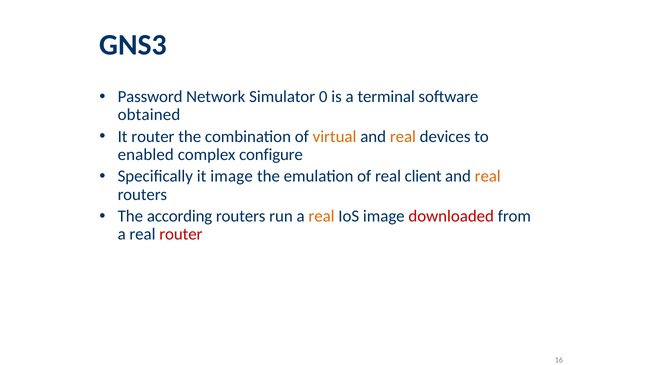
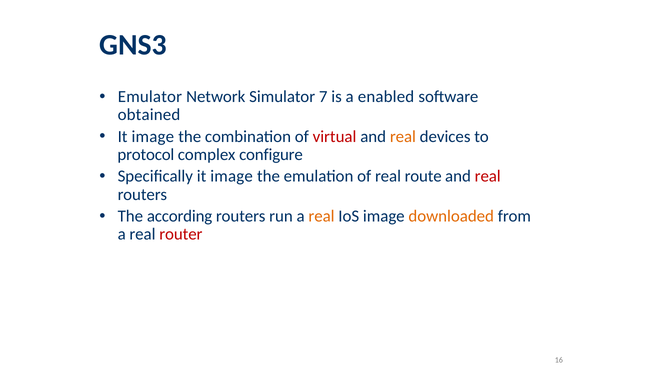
Password: Password -> Emulator
0: 0 -> 7
terminal: terminal -> enabled
router at (153, 136): router -> image
virtual colour: orange -> red
enabled: enabled -> protocol
client: client -> route
real at (488, 176) colour: orange -> red
downloaded colour: red -> orange
